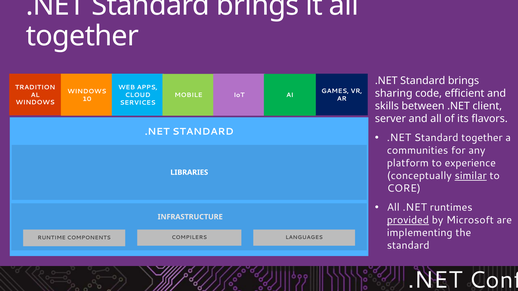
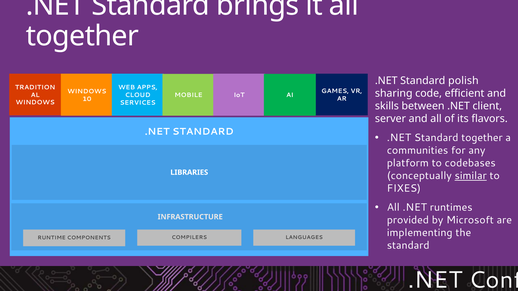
brings at (464, 81): brings -> polish
experience: experience -> codebases
CORE: CORE -> FIXES
provided underline: present -> none
